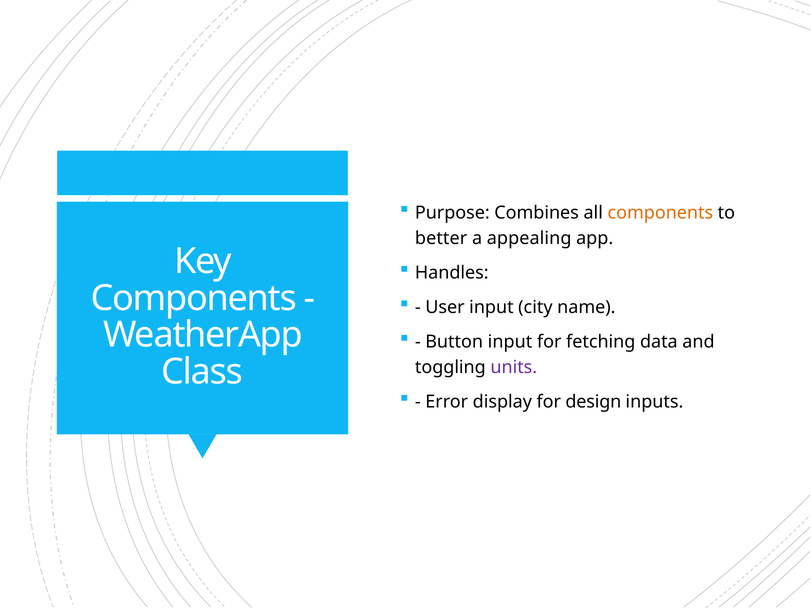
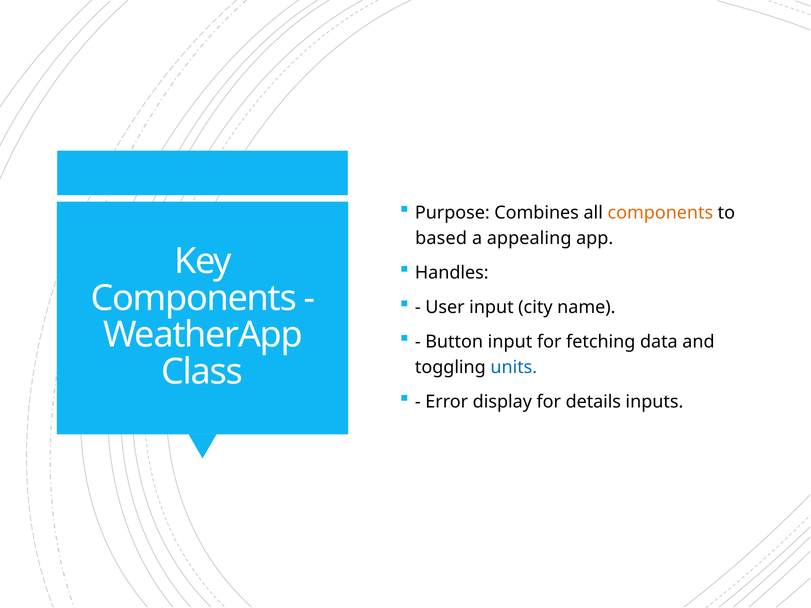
better: better -> based
units colour: purple -> blue
design: design -> details
